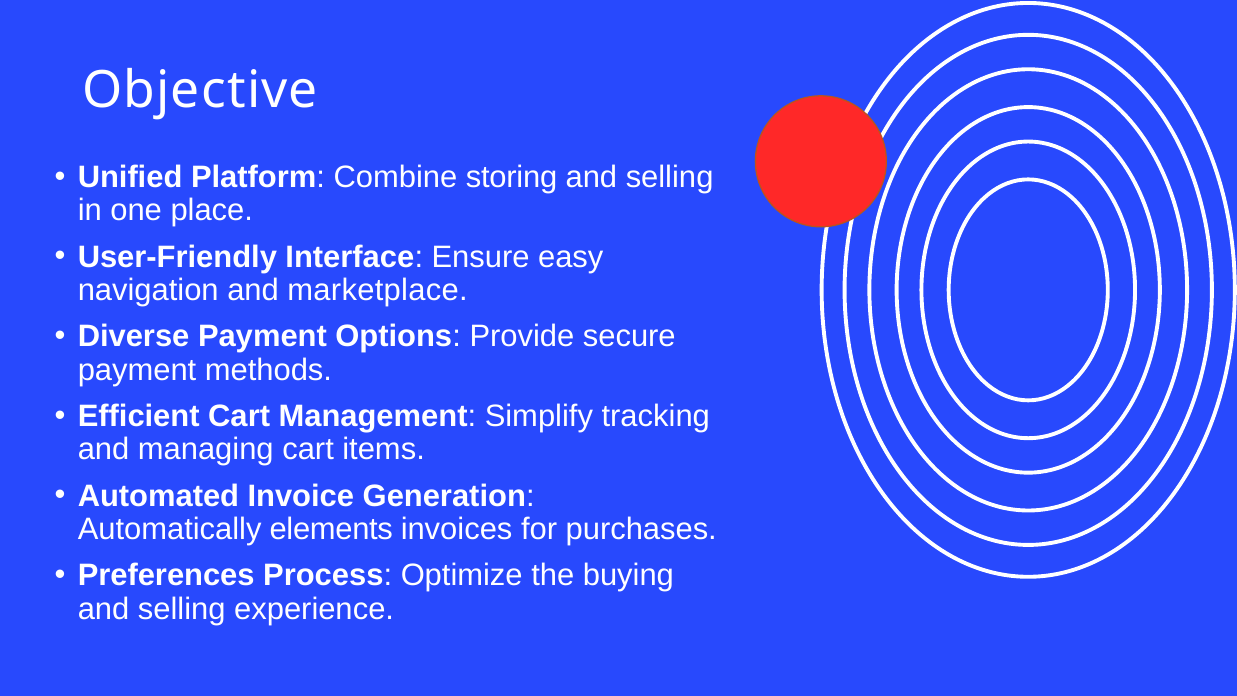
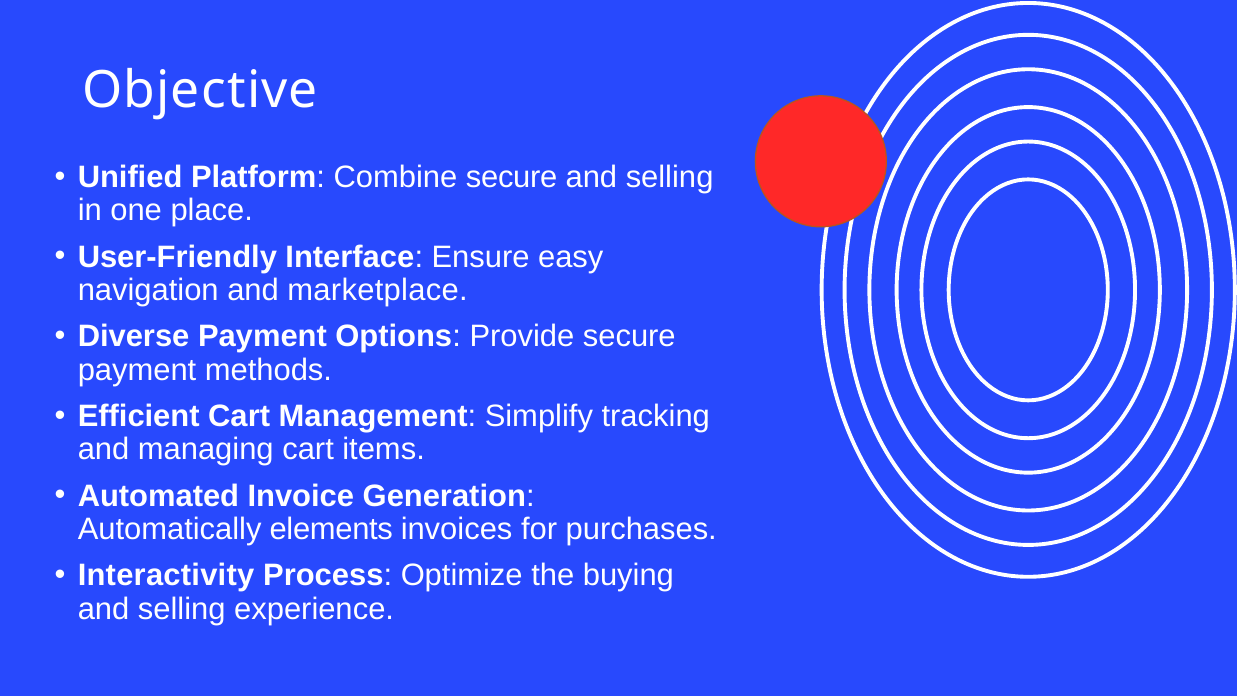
Combine storing: storing -> secure
Preferences: Preferences -> Interactivity
